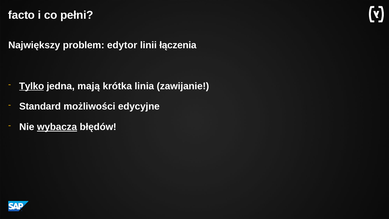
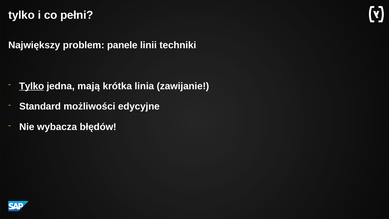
facto at (22, 15): facto -> tylko
edytor: edytor -> panele
łączenia: łączenia -> techniki
wybacza underline: present -> none
